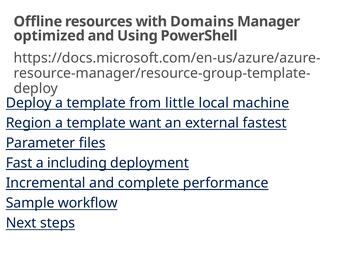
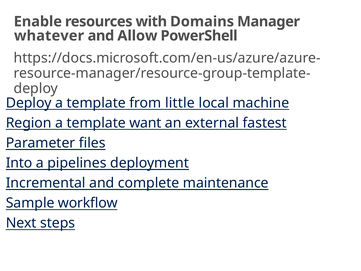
Offline: Offline -> Enable
optimized: optimized -> whatever
Using: Using -> Allow
Fast: Fast -> Into
including: including -> pipelines
performance: performance -> maintenance
